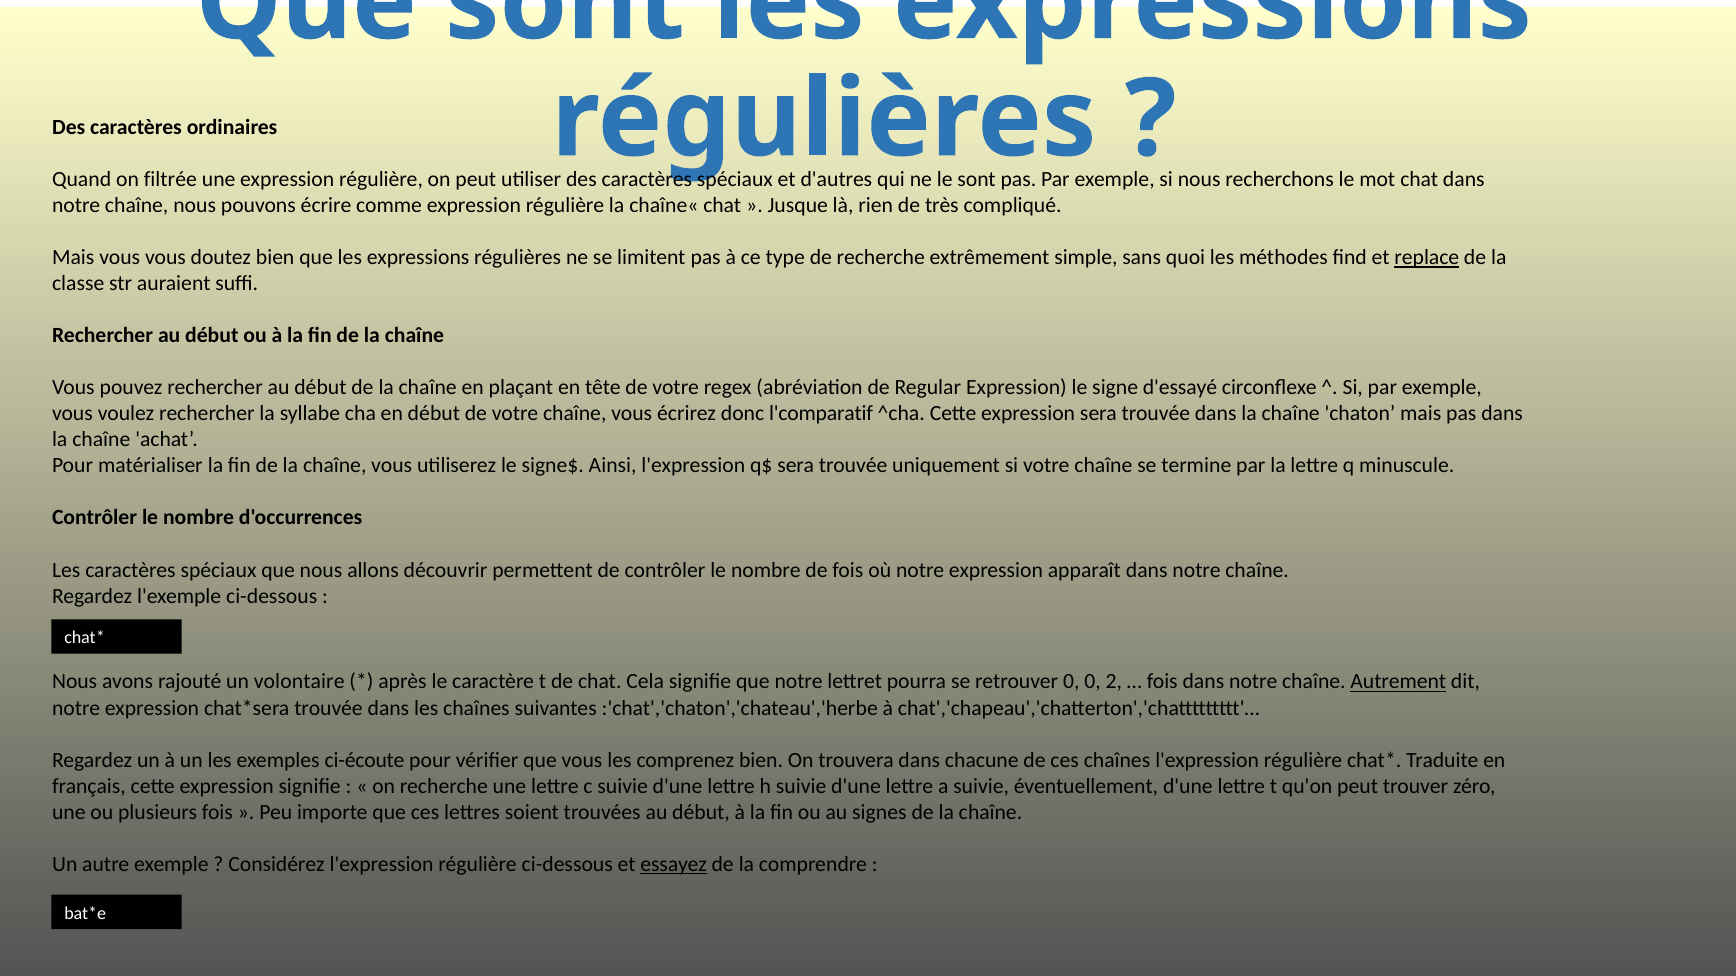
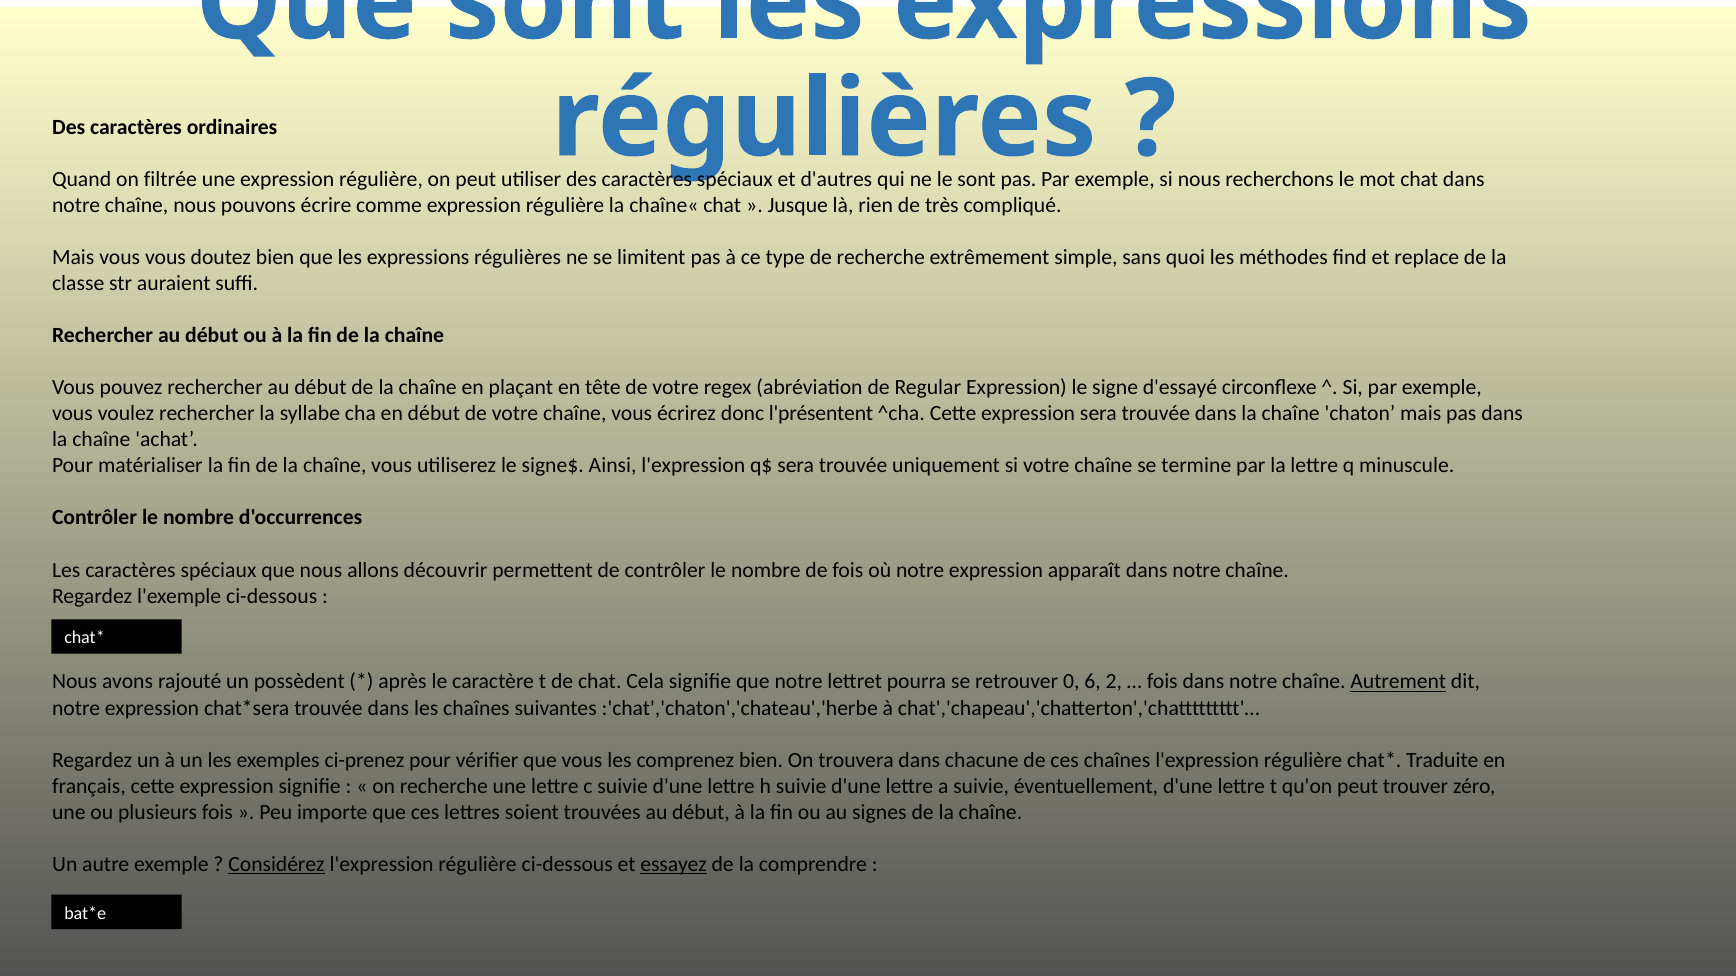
replace underline: present -> none
l'comparatif: l'comparatif -> l'présentent
volontaire: volontaire -> possèdent
0 0: 0 -> 6
ci-écoute: ci-écoute -> ci-prenez
Considérez underline: none -> present
